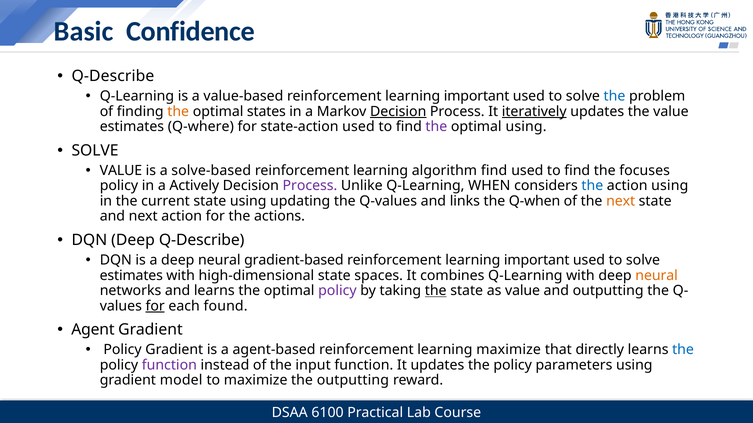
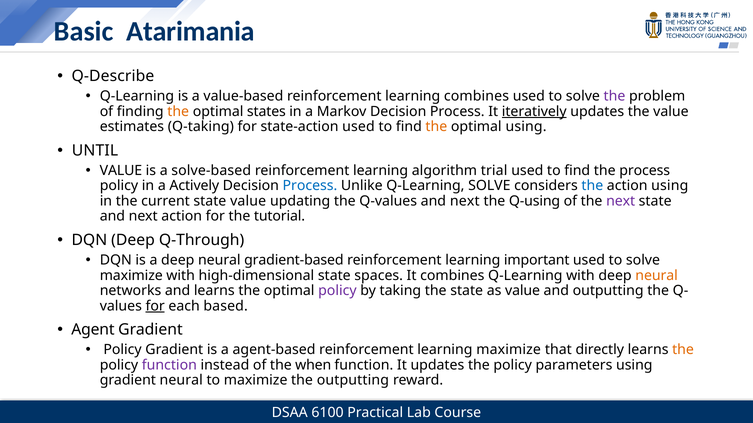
Confidence: Confidence -> Atarimania
value-based reinforcement learning important: important -> combines
the at (614, 96) colour: blue -> purple
Decision at (398, 112) underline: present -> none
Q-where: Q-where -> Q-taking
the at (436, 127) colour: purple -> orange
SOLVE at (95, 151): SOLVE -> UNTIL
algorithm find: find -> trial
the focuses: focuses -> process
Process at (310, 186) colour: purple -> blue
Q-Learning WHEN: WHEN -> SOLVE
state using: using -> value
Q-values and links: links -> next
Q-when: Q-when -> Q-using
next at (621, 201) colour: orange -> purple
actions: actions -> tutorial
Deep Q-Describe: Q-Describe -> Q-Through
estimates at (131, 276): estimates -> maximize
the at (436, 291) underline: present -> none
found: found -> based
the at (683, 350) colour: blue -> orange
input: input -> when
gradient model: model -> neural
